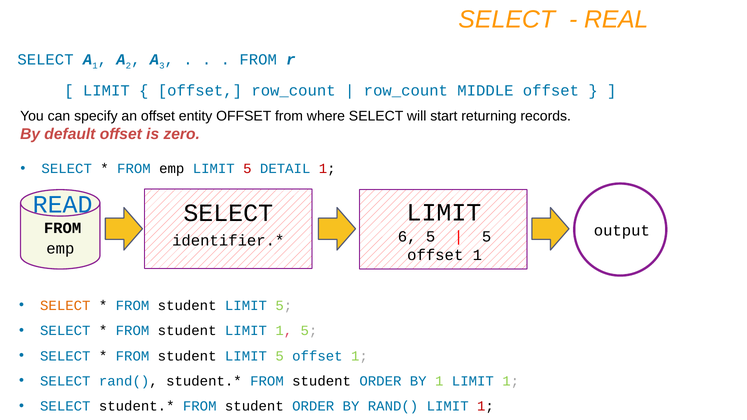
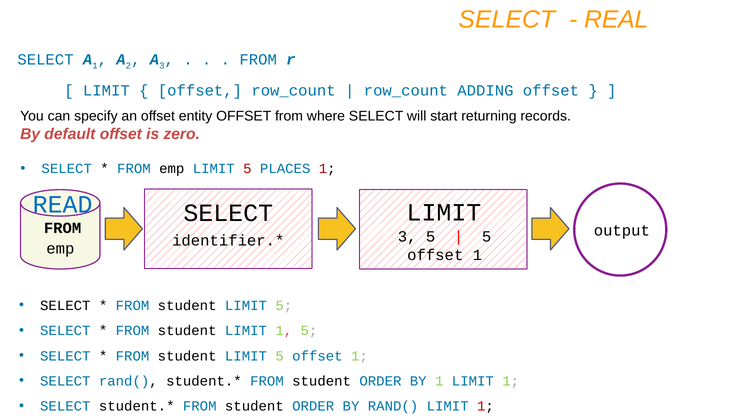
MIDDLE: MIDDLE -> ADDING
DETAIL: DETAIL -> PLACES
6 at (407, 237): 6 -> 3
SELECT at (65, 306) colour: orange -> black
